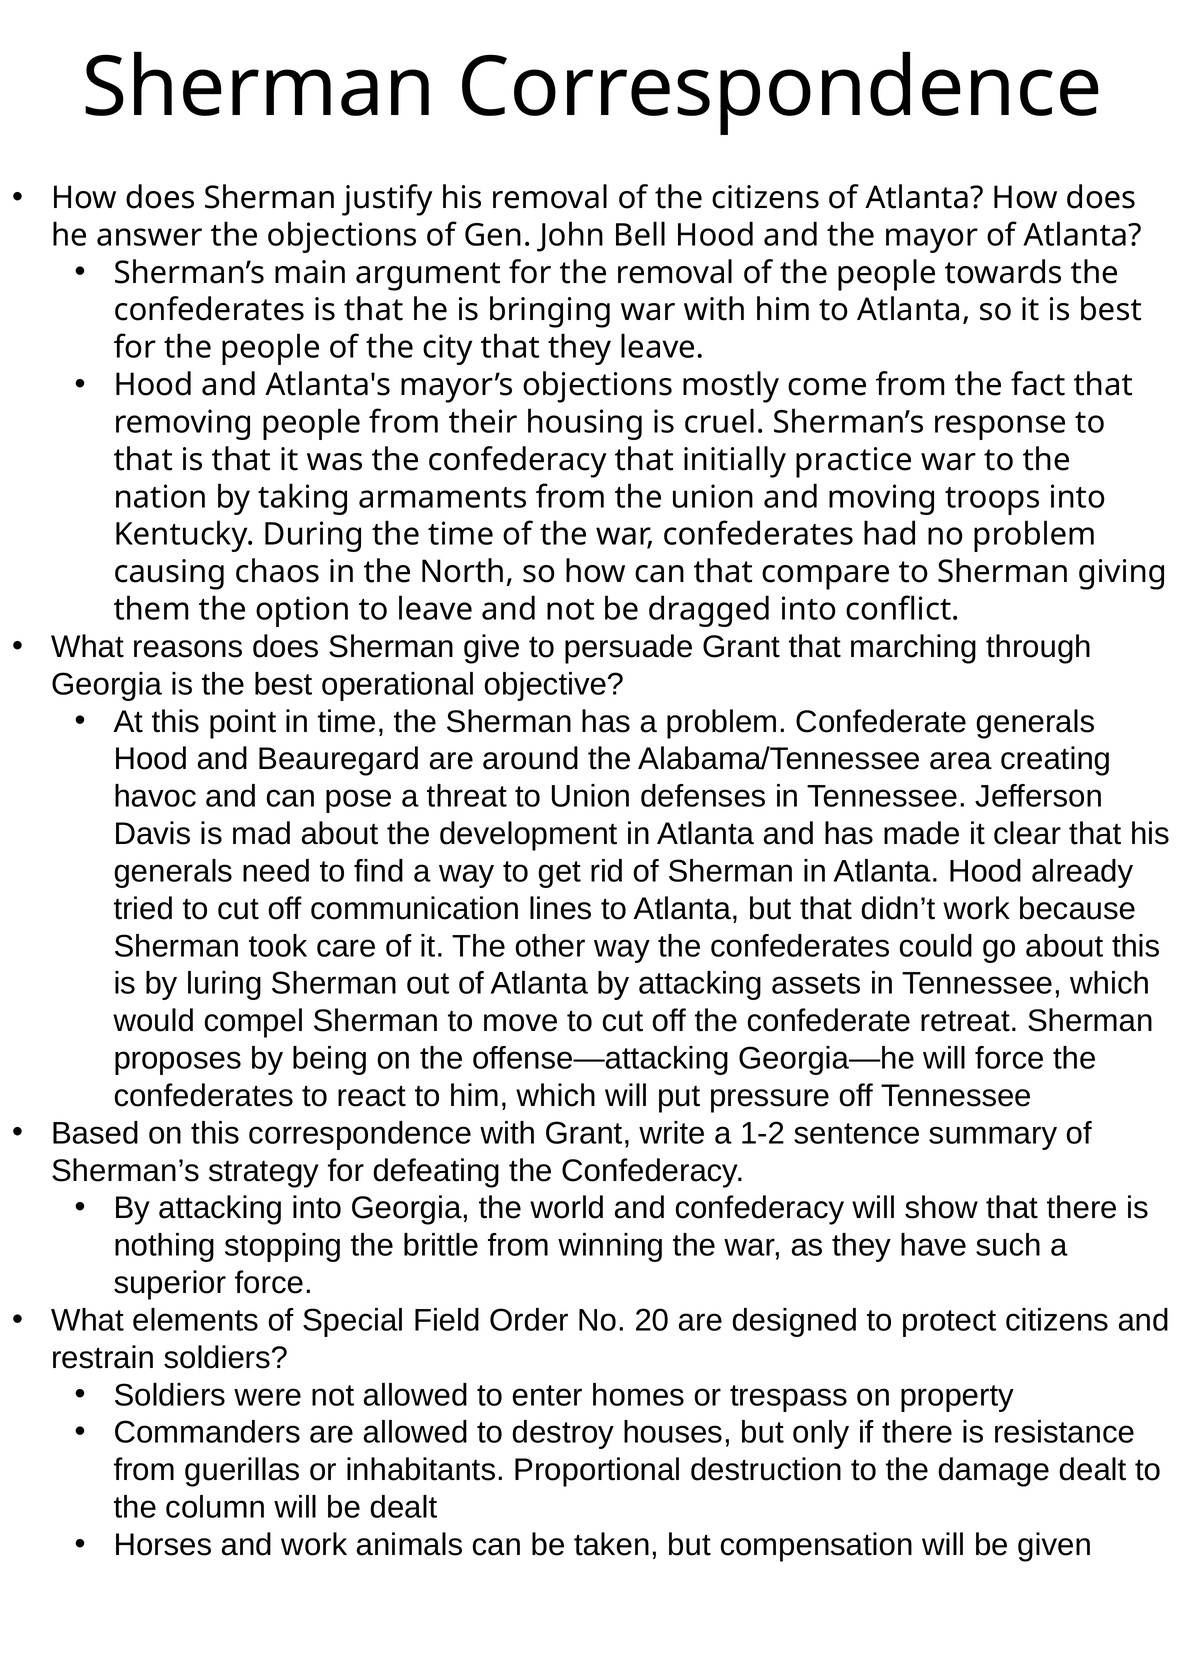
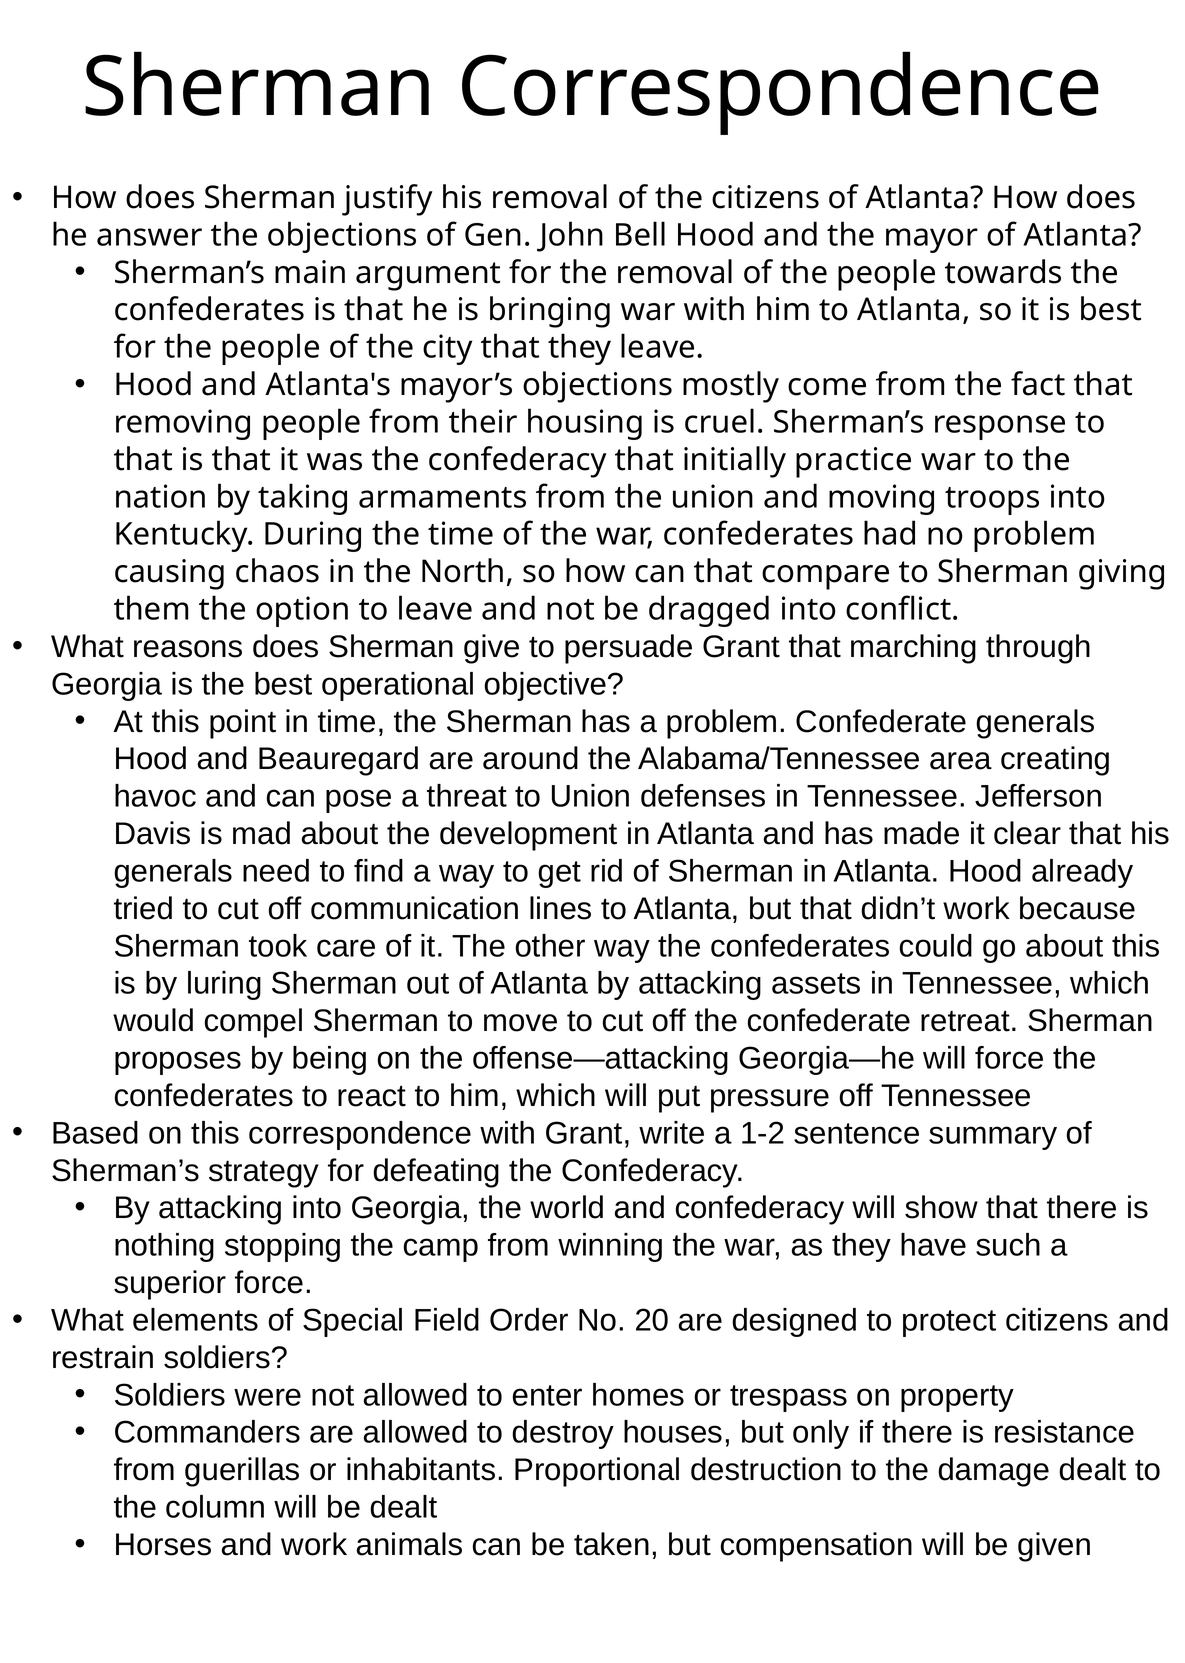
brittle: brittle -> camp
